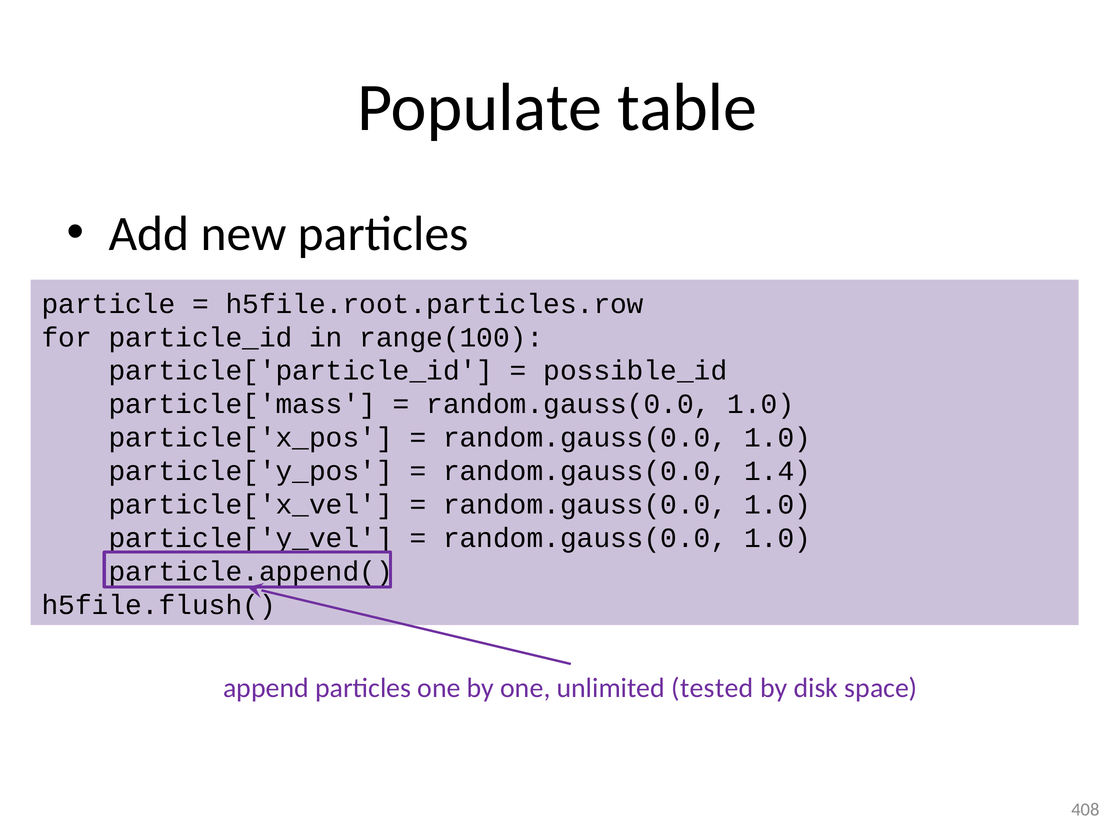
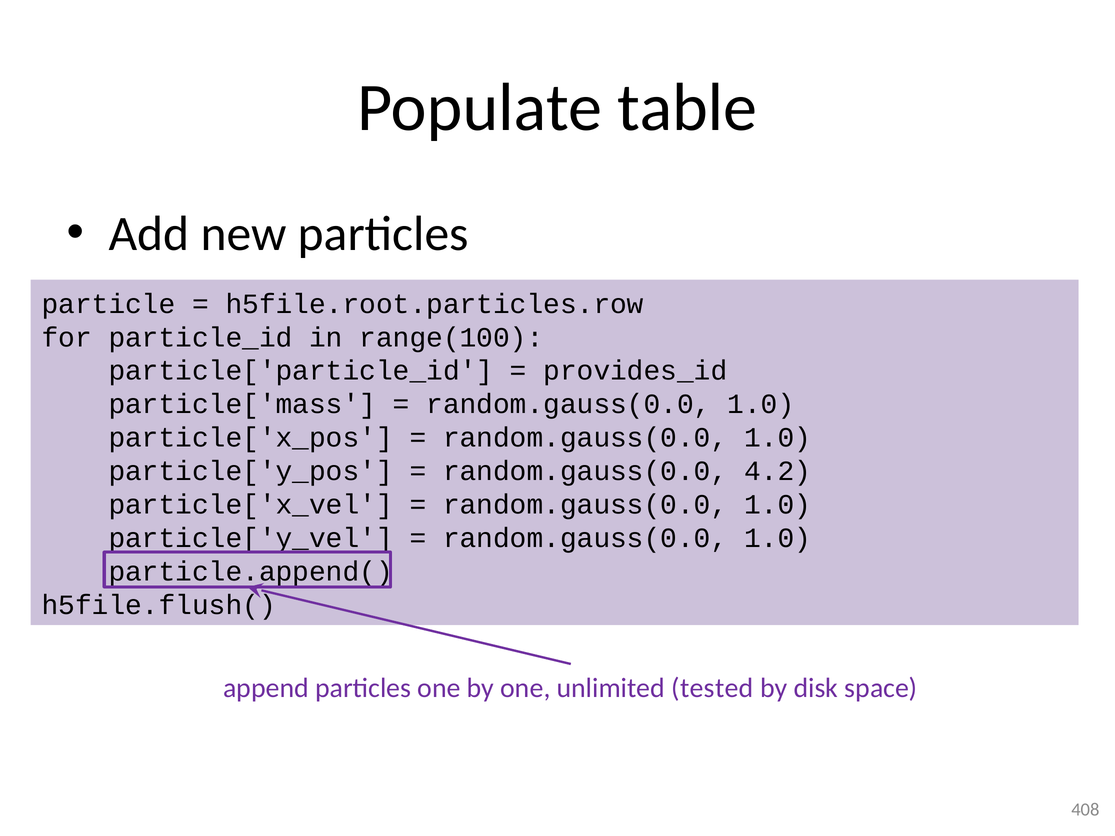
possible_id: possible_id -> provides_id
1.4: 1.4 -> 4.2
